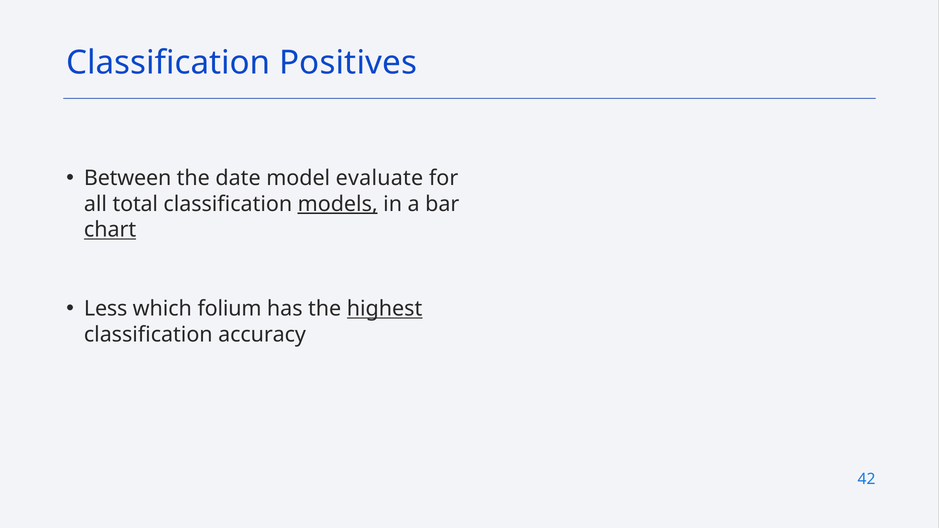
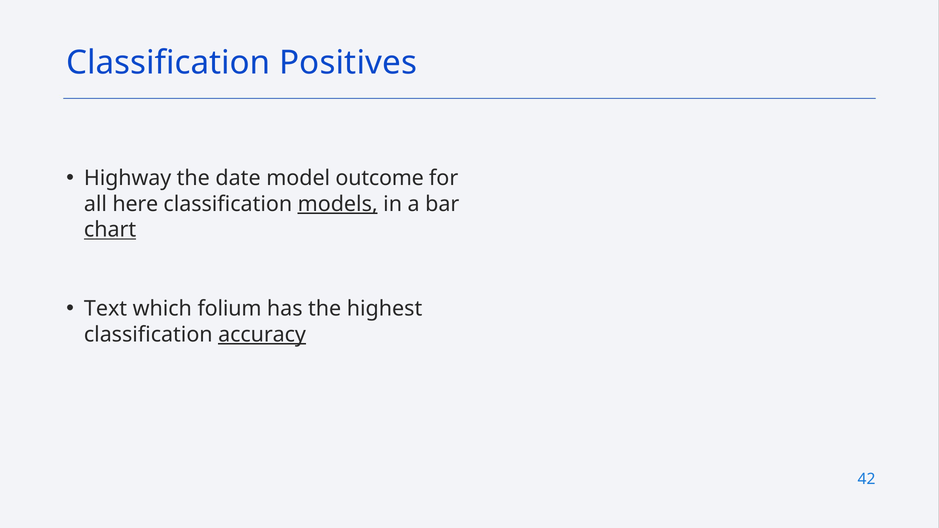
Between: Between -> Highway
evaluate: evaluate -> outcome
total: total -> here
Less: Less -> Text
highest underline: present -> none
accuracy underline: none -> present
